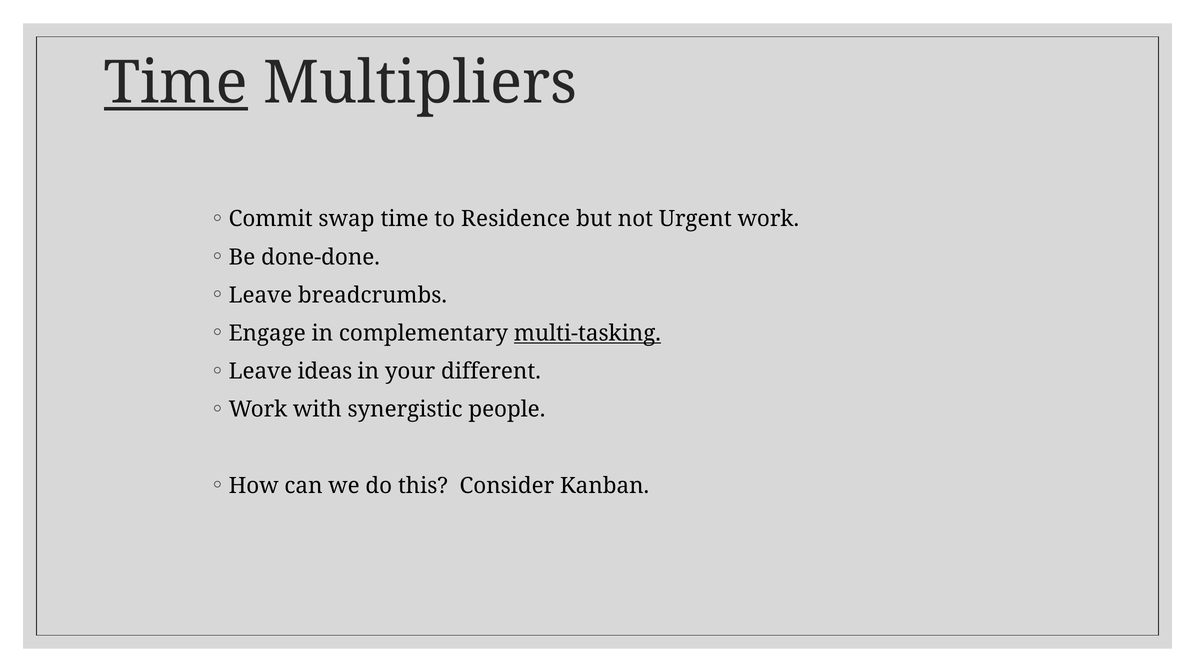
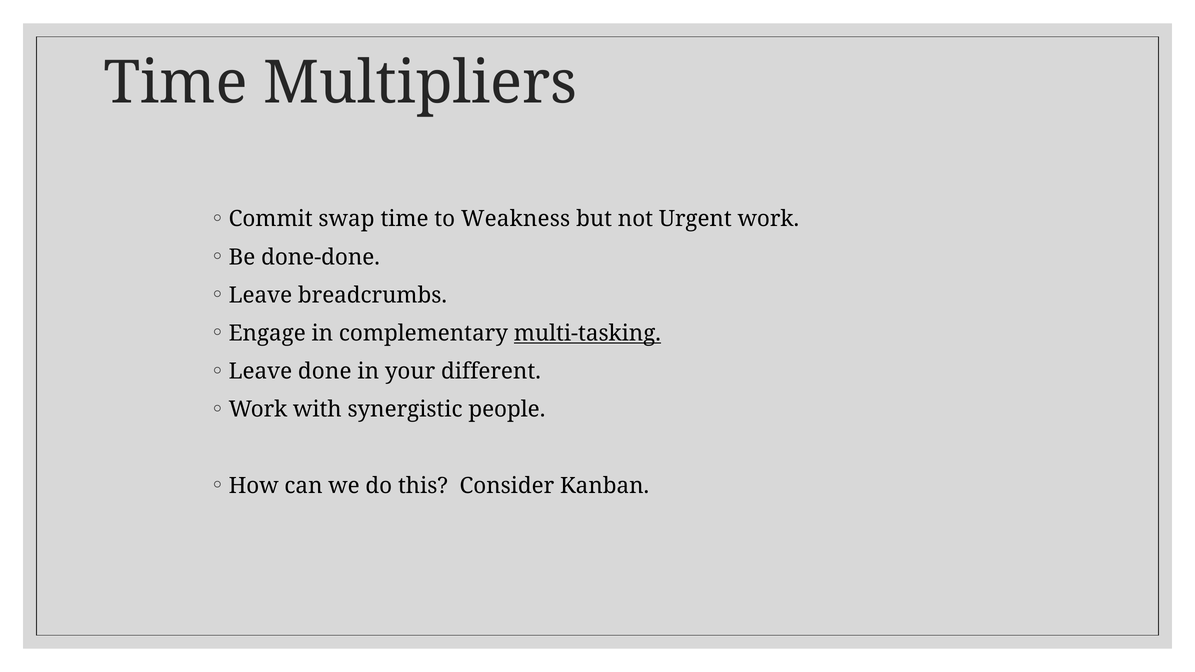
Time at (176, 83) underline: present -> none
Residence: Residence -> Weakness
ideas: ideas -> done
